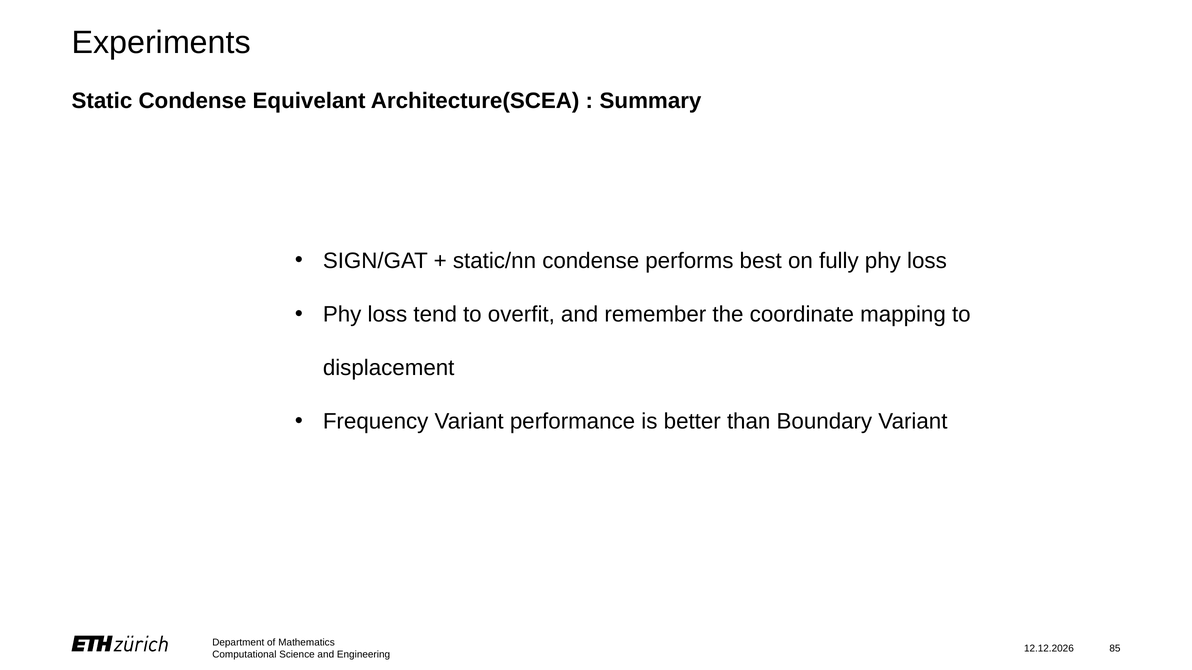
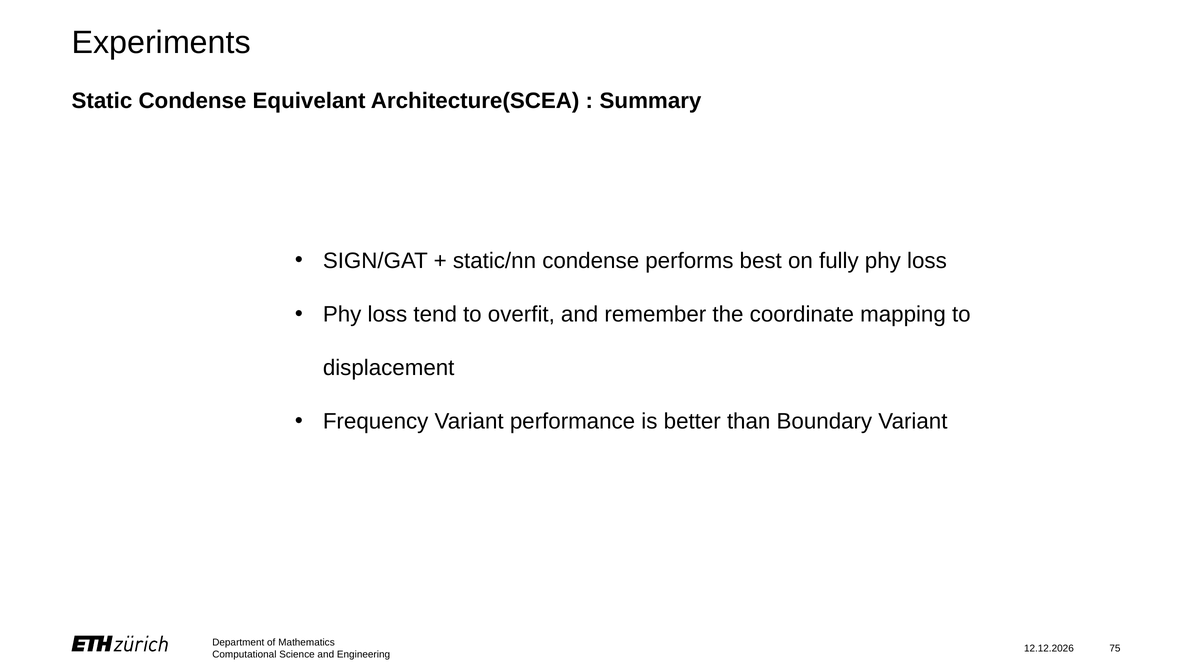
85: 85 -> 75
